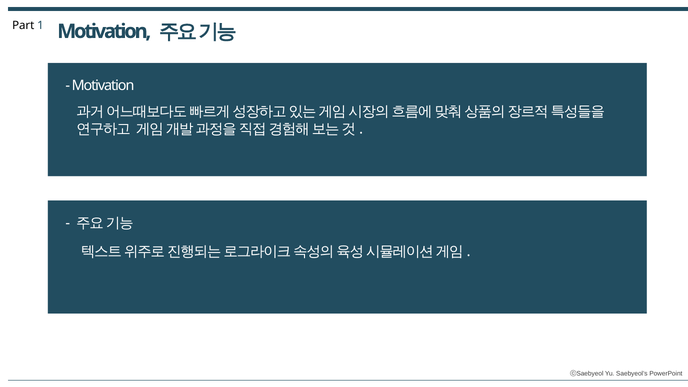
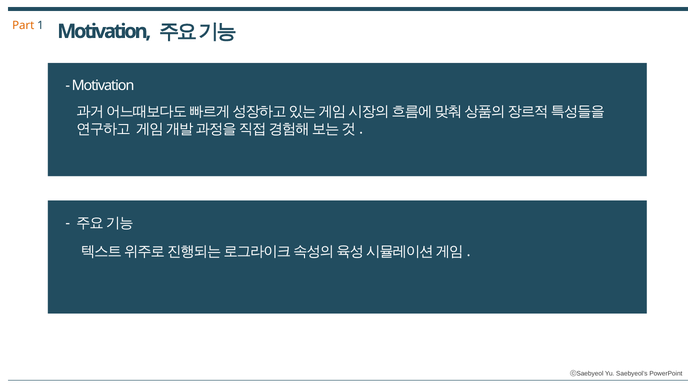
Part colour: black -> orange
